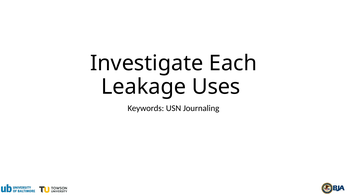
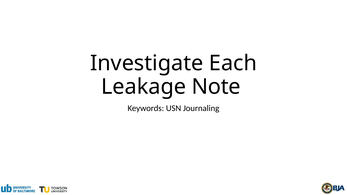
Uses: Uses -> Note
